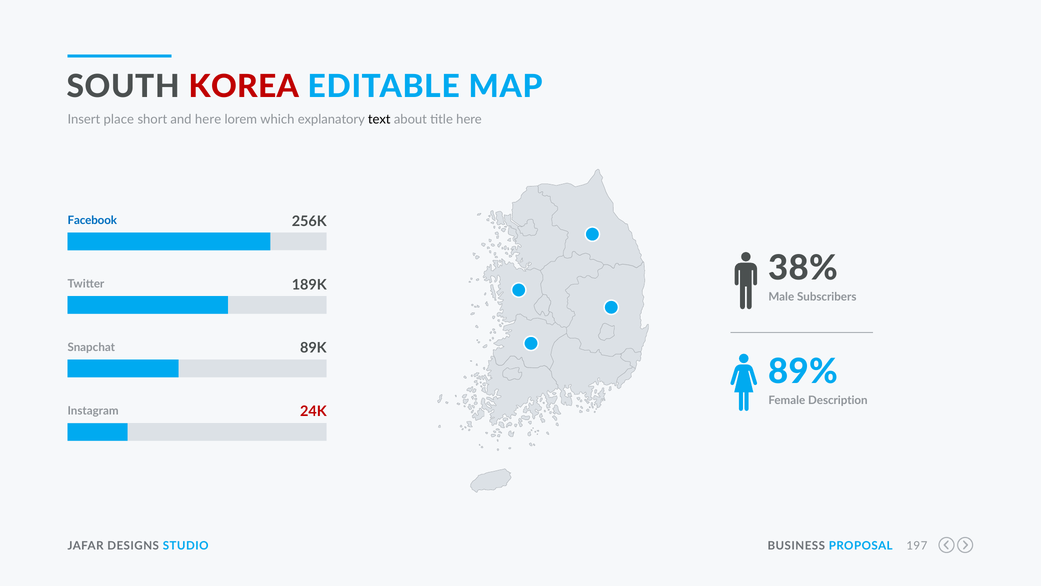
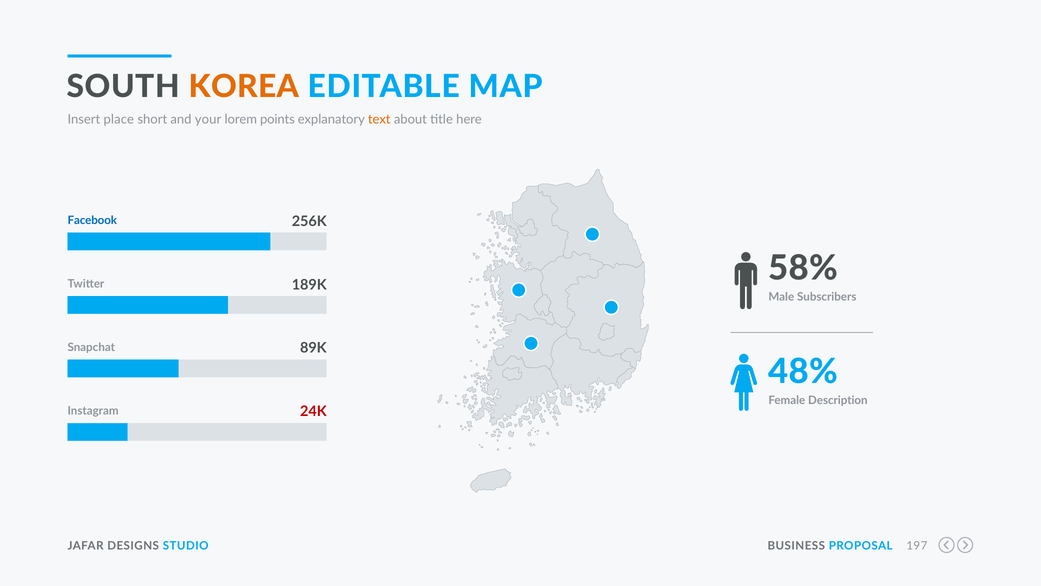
KOREA colour: red -> orange
and here: here -> your
which: which -> points
text colour: black -> orange
38%: 38% -> 58%
89%: 89% -> 48%
